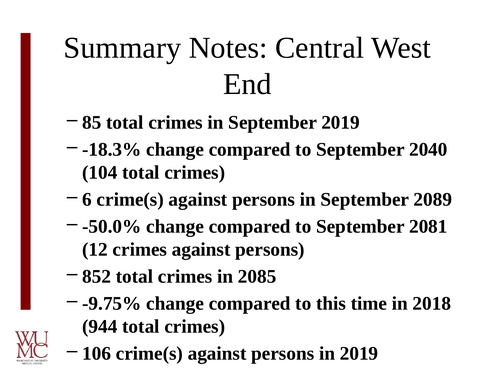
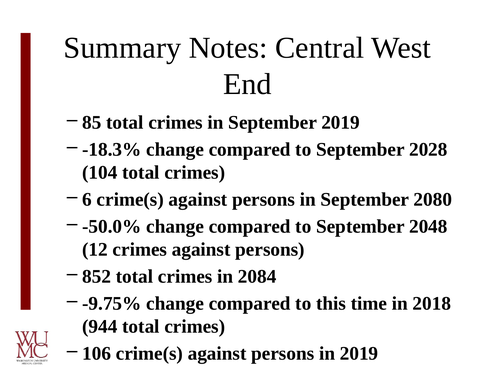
2040: 2040 -> 2028
2089: 2089 -> 2080
2081: 2081 -> 2048
2085: 2085 -> 2084
